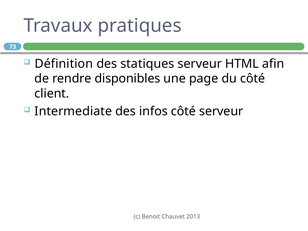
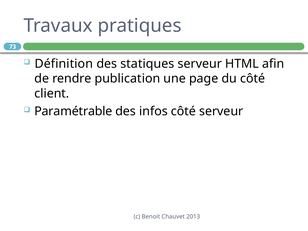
disponibles: disponibles -> publication
Intermediate: Intermediate -> Paramétrable
